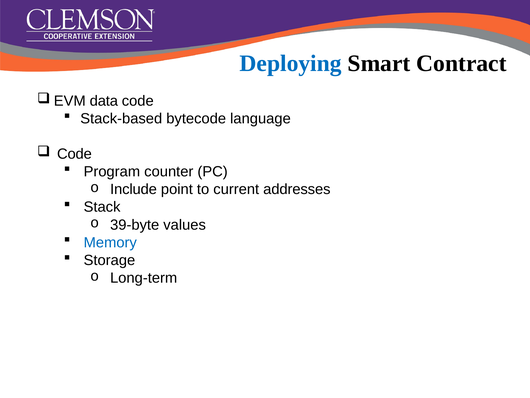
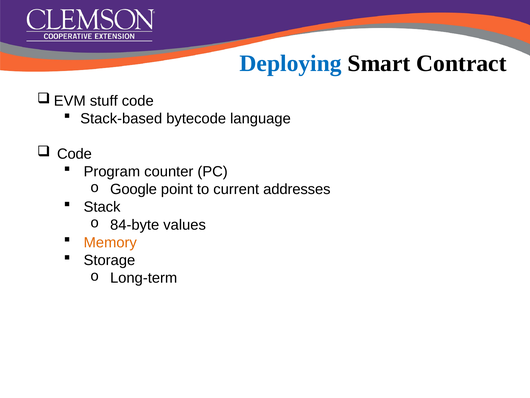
data: data -> stuff
Include: Include -> Google
39-byte: 39-byte -> 84-byte
Memory colour: blue -> orange
